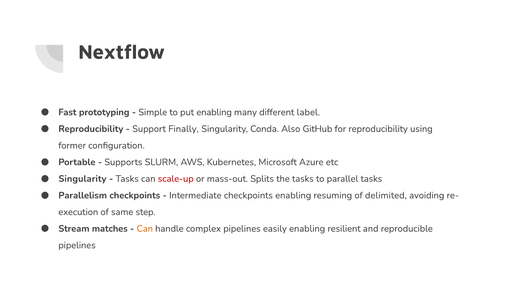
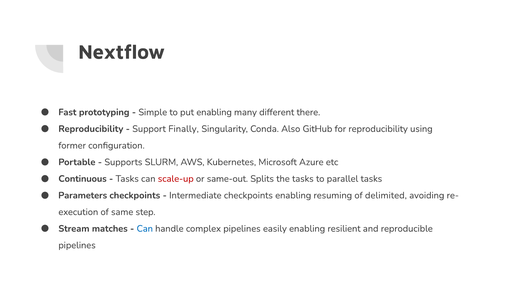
label: label -> there
Singularity at (82, 178): Singularity -> Continuous
mass-out: mass-out -> same-out
Parallelism: Parallelism -> Parameters
Can at (145, 228) colour: orange -> blue
